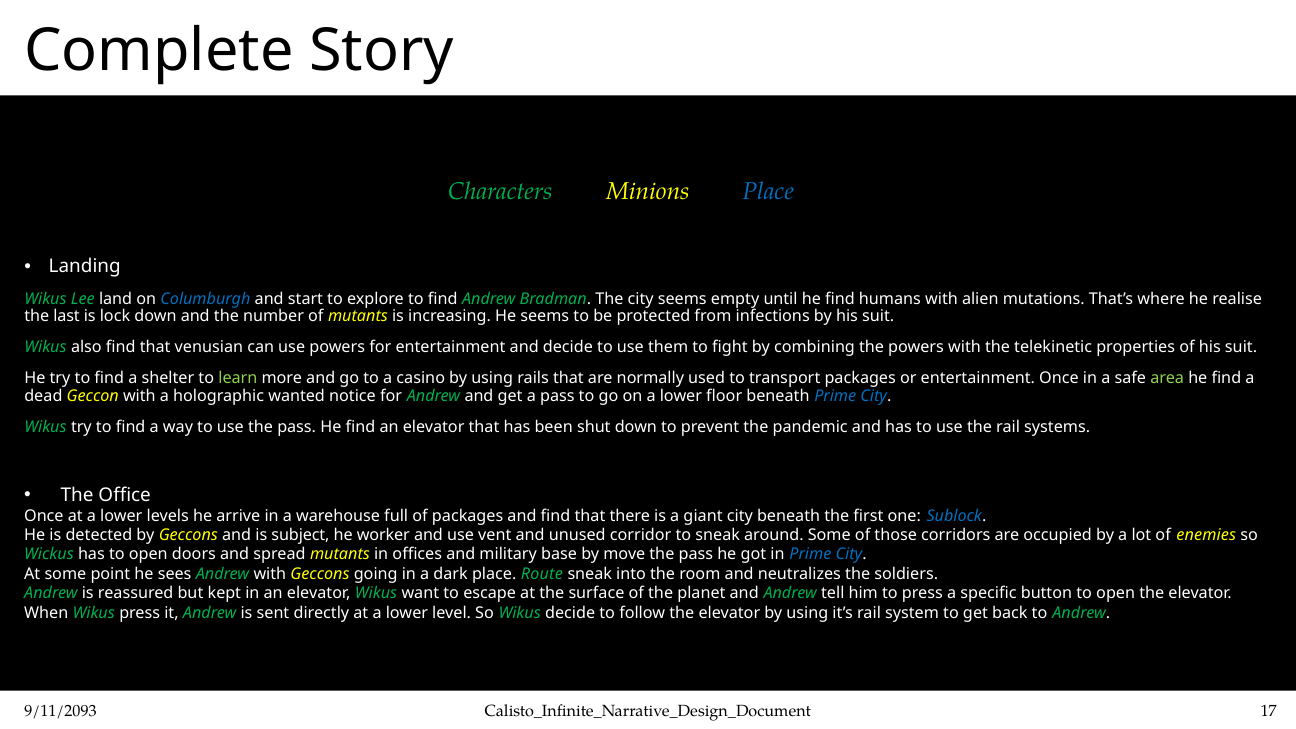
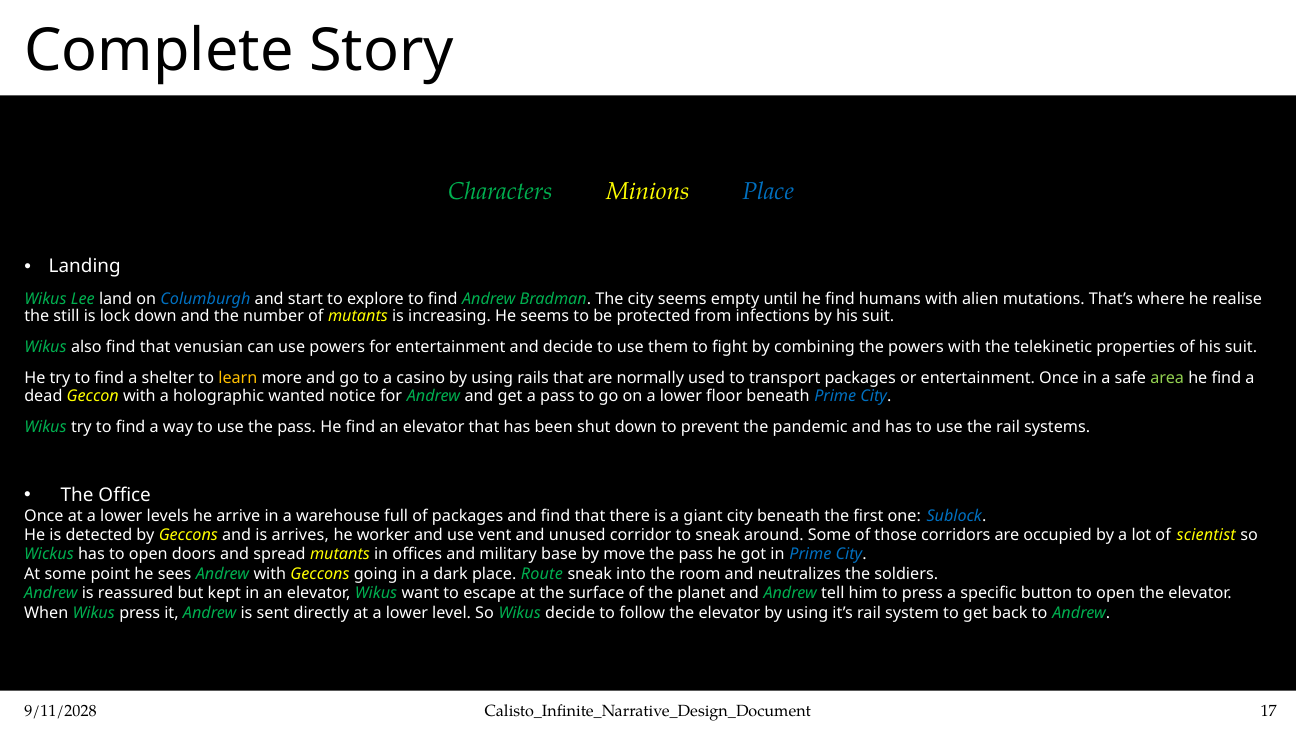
last: last -> still
learn colour: light green -> yellow
subject: subject -> arrives
enemies: enemies -> scientist
9/11/2093: 9/11/2093 -> 9/11/2028
